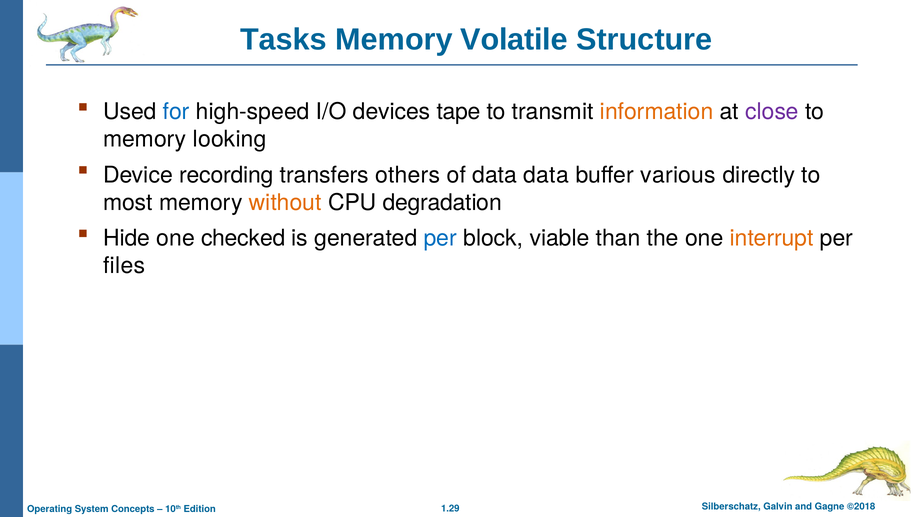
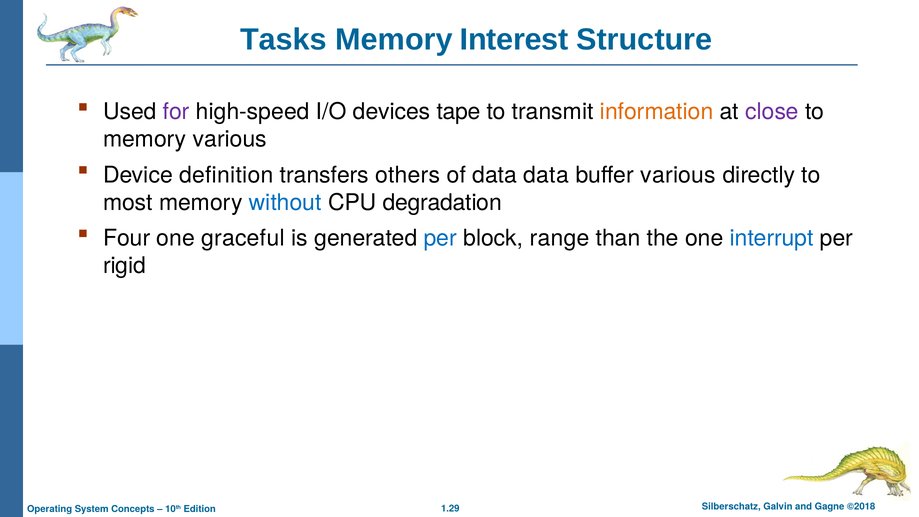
Volatile: Volatile -> Interest
for colour: blue -> purple
memory looking: looking -> various
recording: recording -> definition
without colour: orange -> blue
Hide: Hide -> Four
checked: checked -> graceful
viable: viable -> range
interrupt colour: orange -> blue
files: files -> rigid
